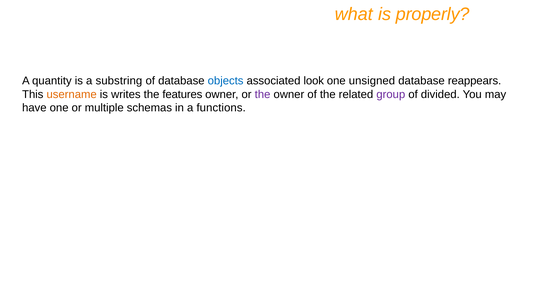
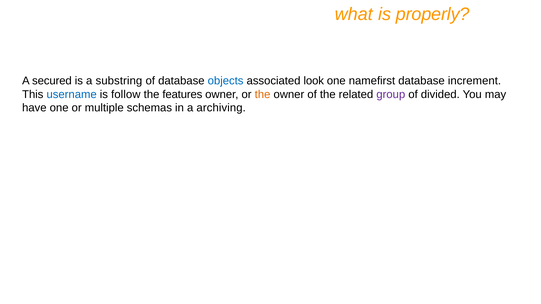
quantity: quantity -> secured
unsigned: unsigned -> namefirst
reappears: reappears -> increment
username colour: orange -> blue
writes: writes -> follow
the at (263, 94) colour: purple -> orange
functions: functions -> archiving
